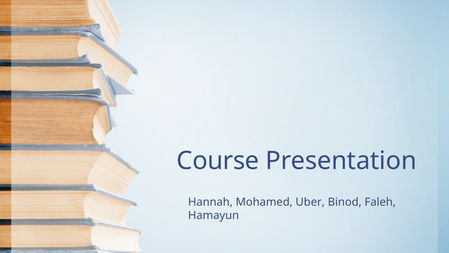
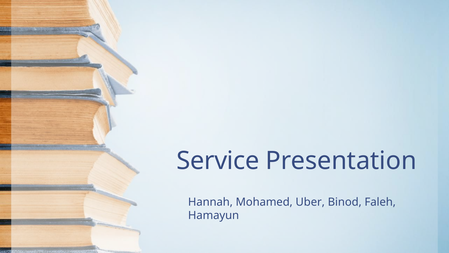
Course: Course -> Service
